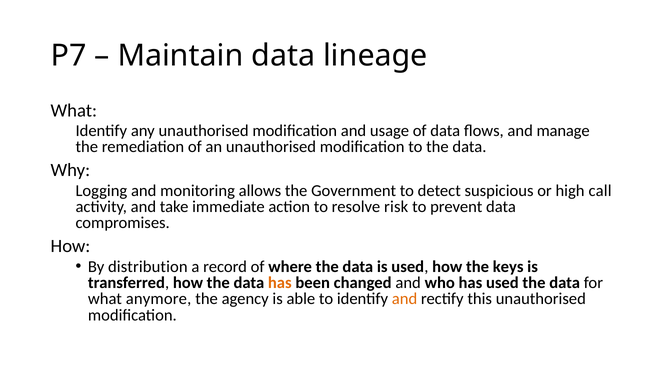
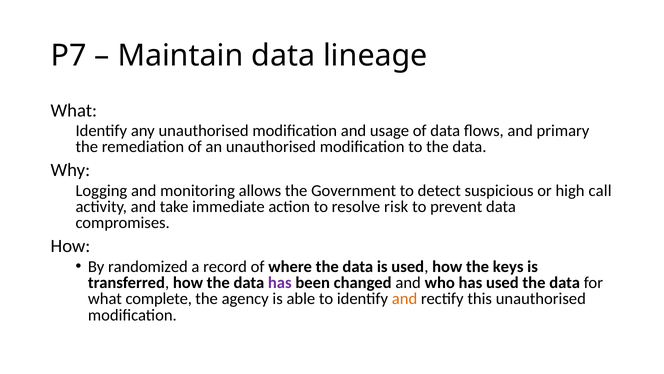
manage: manage -> primary
distribution: distribution -> randomized
has at (280, 282) colour: orange -> purple
anymore: anymore -> complete
